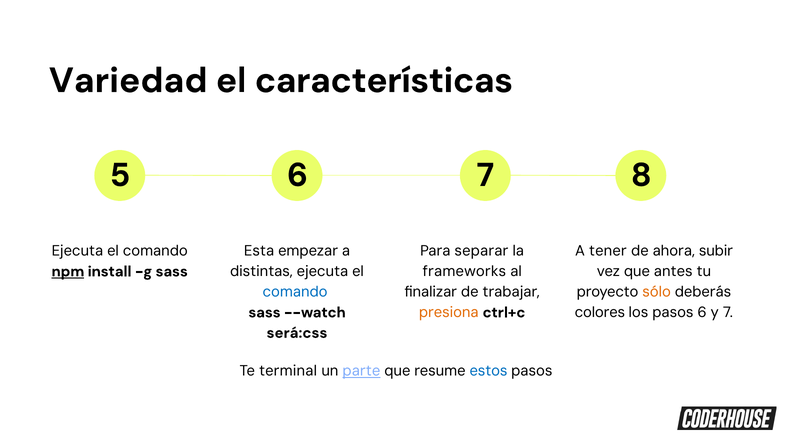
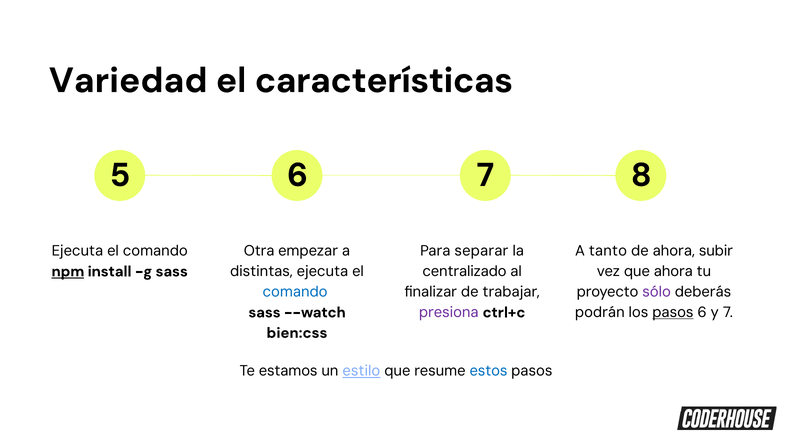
Esta: Esta -> Otra
tener: tener -> tanto
frameworks: frameworks -> centralizado
que antes: antes -> ahora
sólo colour: orange -> purple
presiona colour: orange -> purple
colores: colores -> podrán
pasos at (673, 312) underline: none -> present
será:css: será:css -> bien:css
terminal: terminal -> estamos
parte: parte -> estilo
